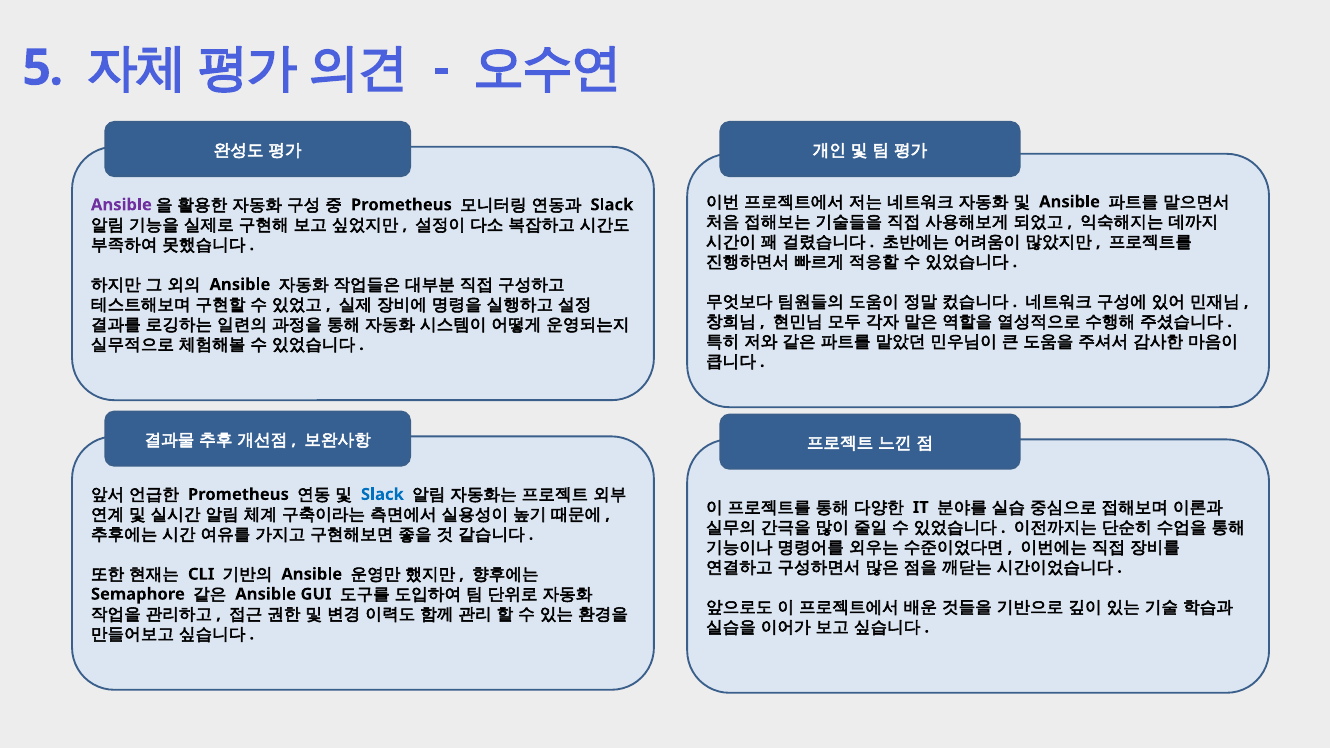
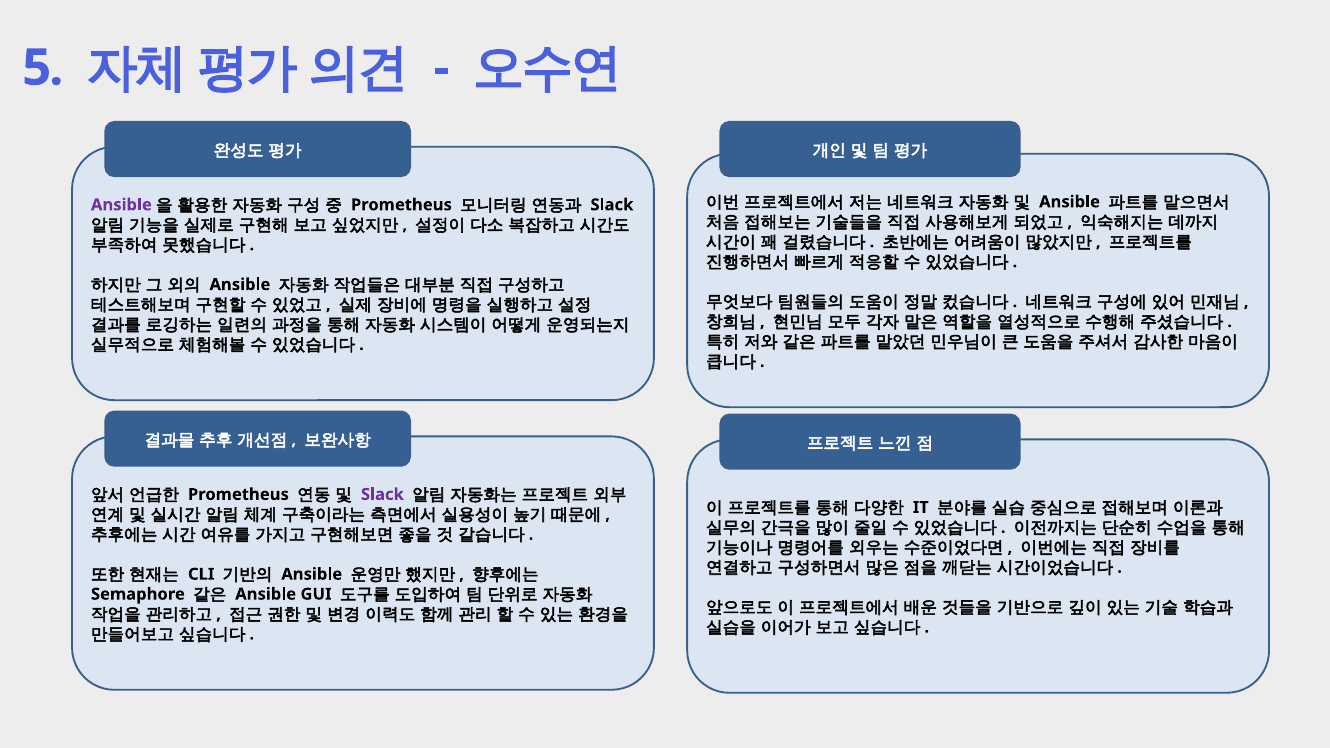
Slack at (382, 494) colour: blue -> purple
